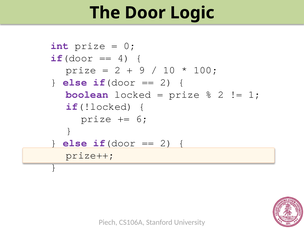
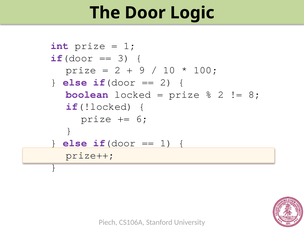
0 at (130, 46): 0 -> 1
4: 4 -> 3
1: 1 -> 8
2 at (166, 143): 2 -> 1
